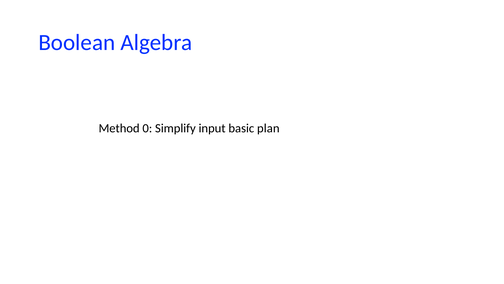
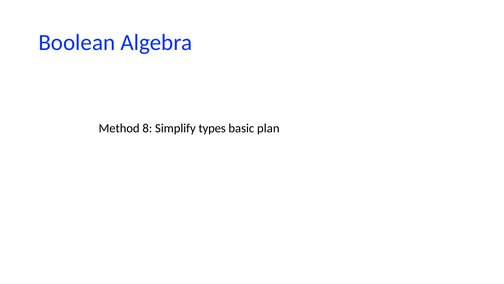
0: 0 -> 8
input: input -> types
